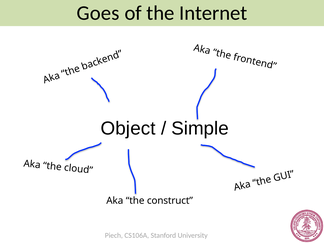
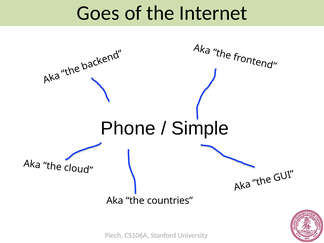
Object: Object -> Phone
construct: construct -> countries
